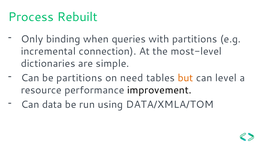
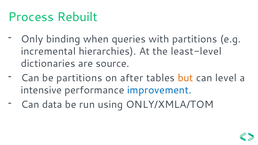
connection: connection -> hierarchies
most-level: most-level -> least-level
simple: simple -> source
need: need -> after
resource: resource -> intensive
improvement colour: black -> blue
DATA/XMLA/TOM: DATA/XMLA/TOM -> ONLY/XMLA/TOM
